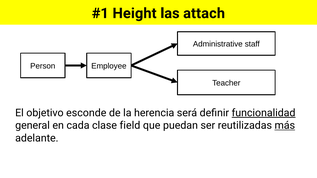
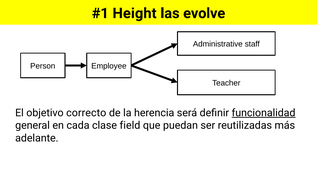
attach: attach -> evolve
esconde: esconde -> correcto
más underline: present -> none
